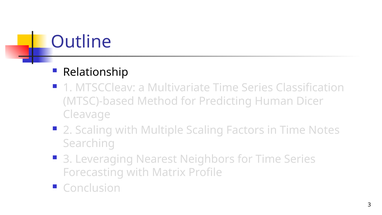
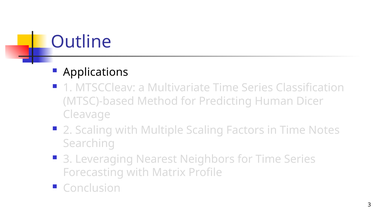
Relationship: Relationship -> Applications
